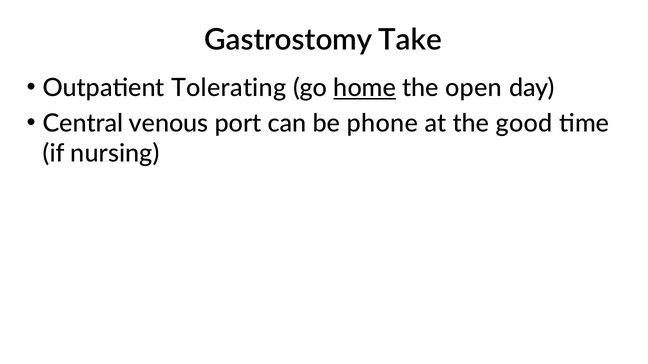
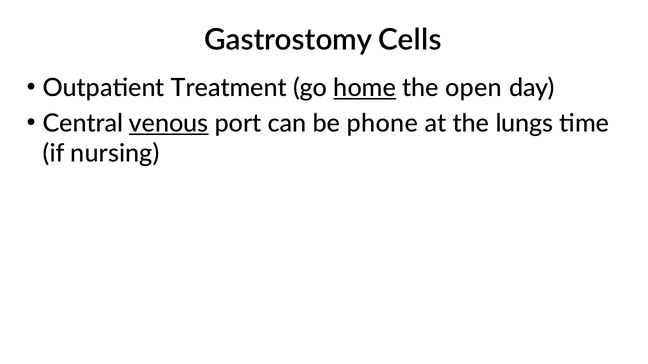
Take: Take -> Cells
Tolerating: Tolerating -> Treatment
venous underline: none -> present
good: good -> lungs
